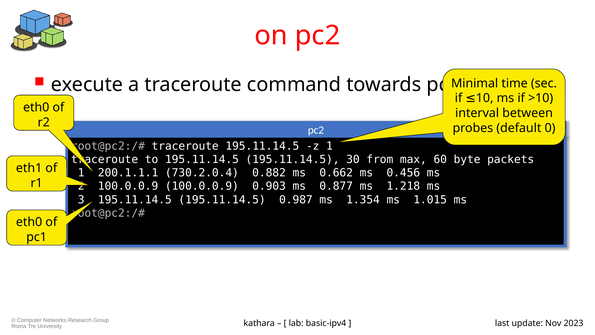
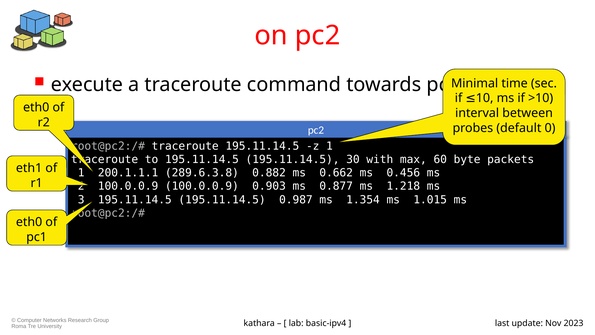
from: from -> with
730.2.0.4: 730.2.0.4 -> 289.6.3.8
